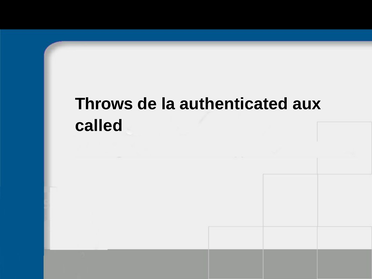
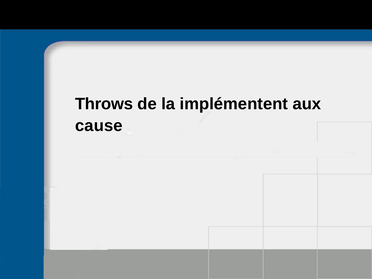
authenticated: authenticated -> implémentent
called: called -> cause
